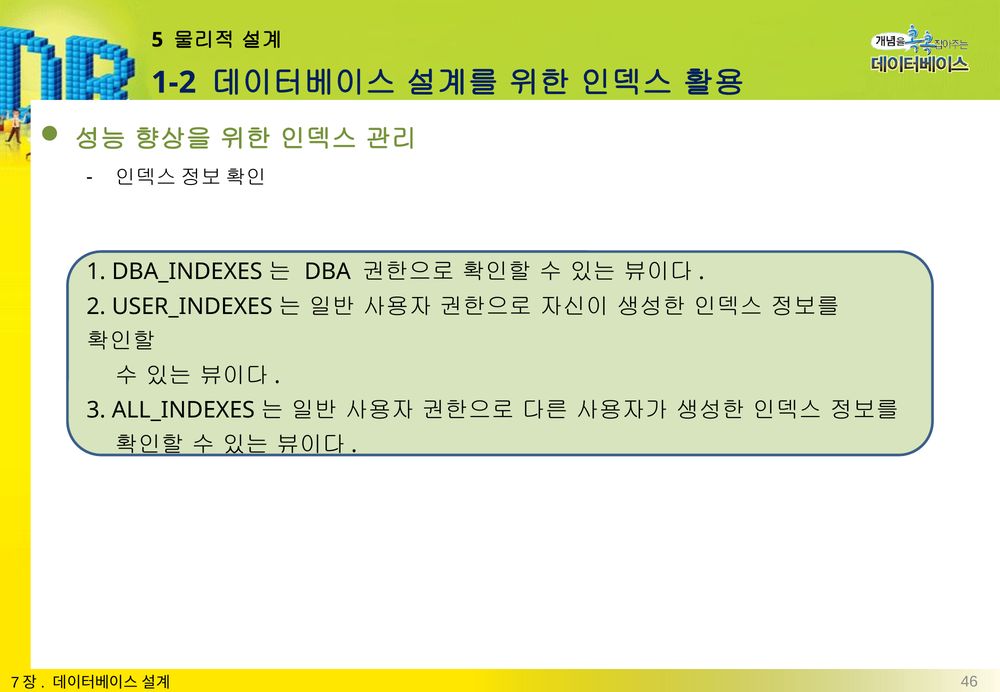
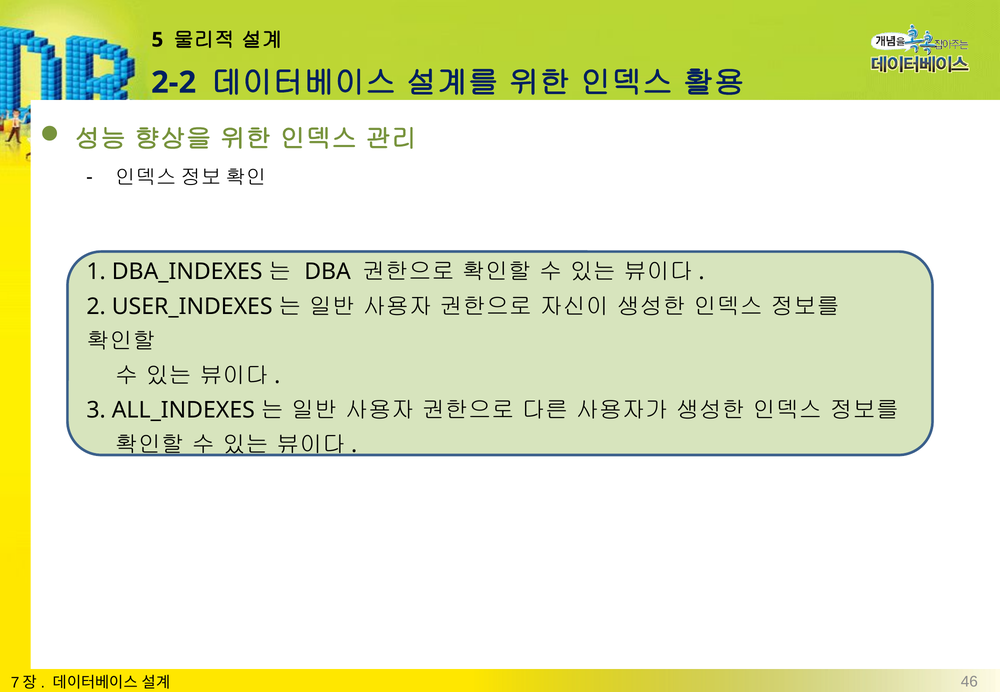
1-2: 1-2 -> 2-2
